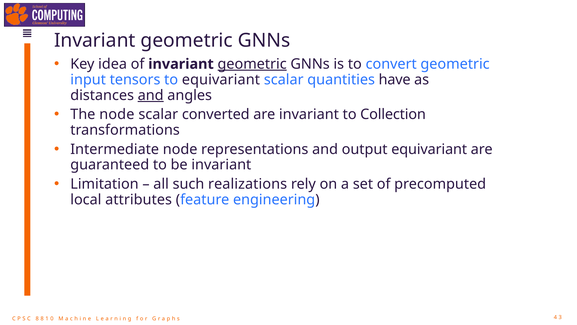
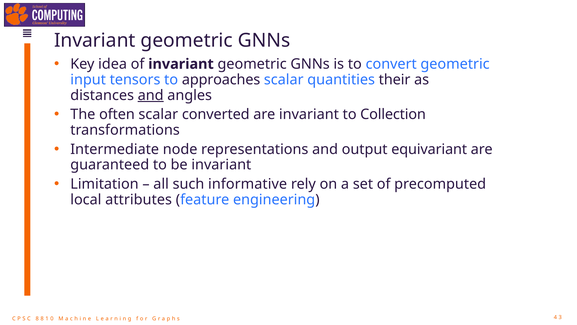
geometric at (252, 64) underline: present -> none
to equivariant: equivariant -> approaches
have: have -> their
The node: node -> often
realizations: realizations -> informative
